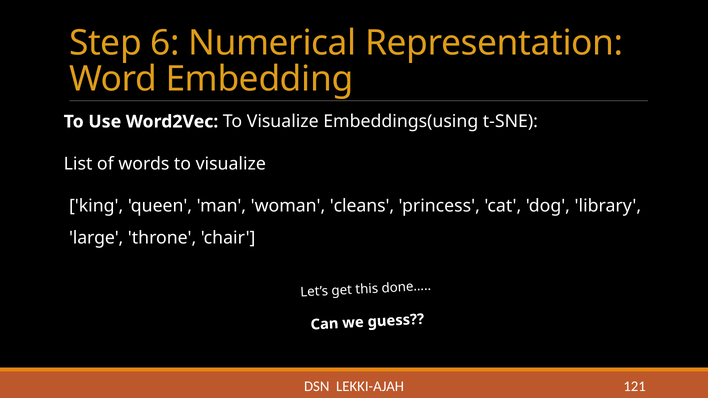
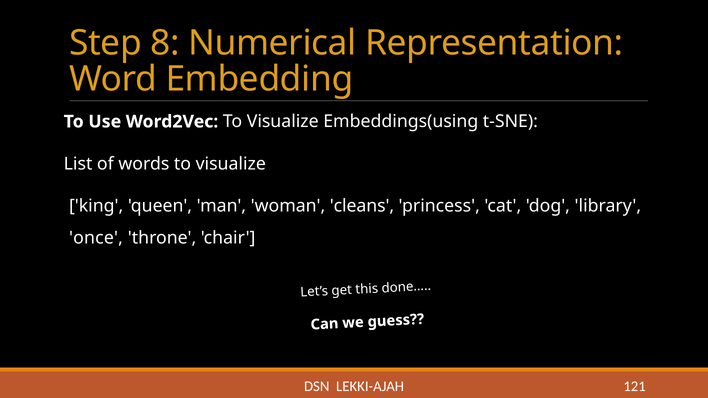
6: 6 -> 8
large: large -> once
